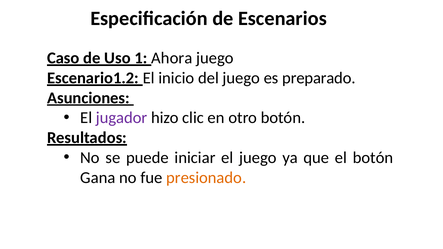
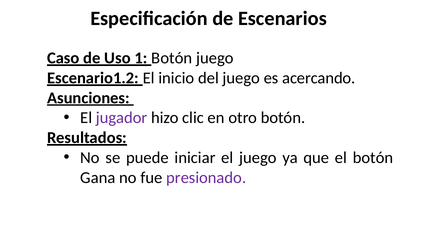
Ahora at (172, 58): Ahora -> Botón
preparado: preparado -> acercando
presionado colour: orange -> purple
